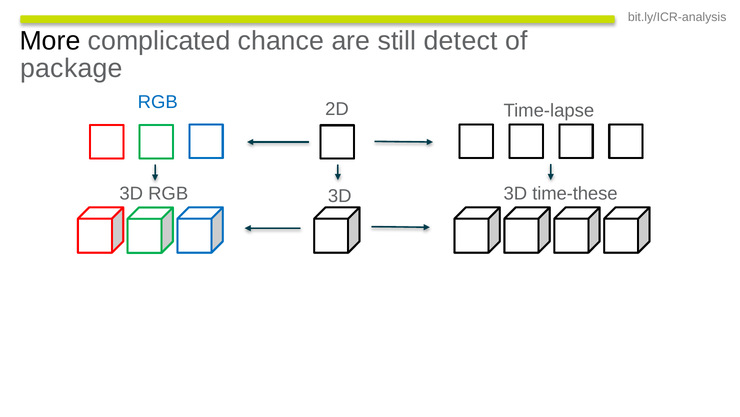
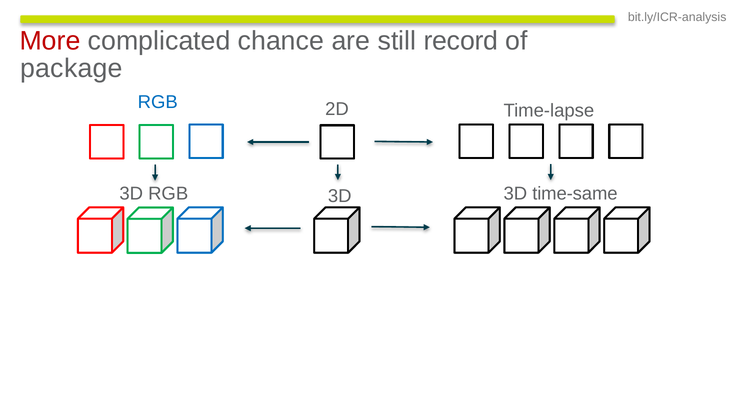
More colour: black -> red
detect: detect -> record
time-these: time-these -> time-same
